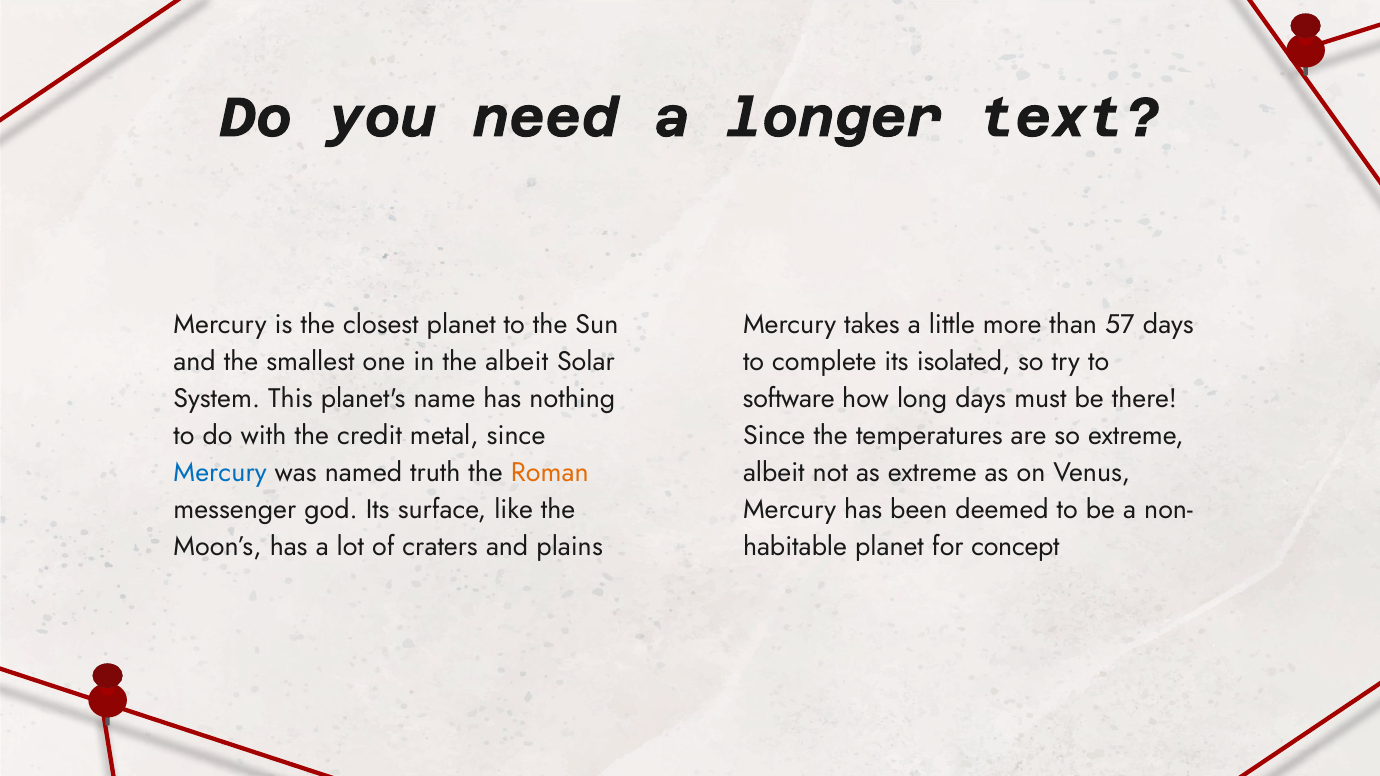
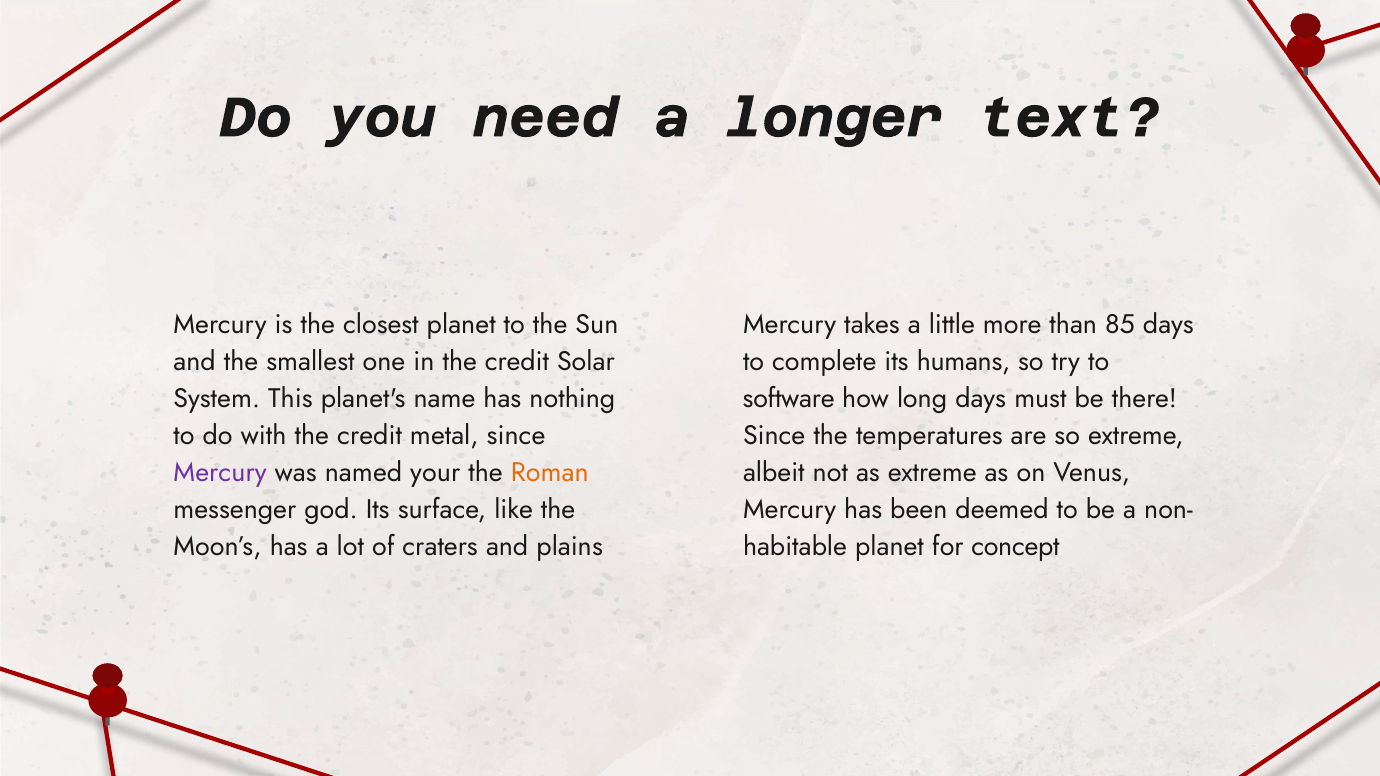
57: 57 -> 85
in the albeit: albeit -> credit
isolated: isolated -> humans
Mercury at (220, 473) colour: blue -> purple
truth: truth -> your
